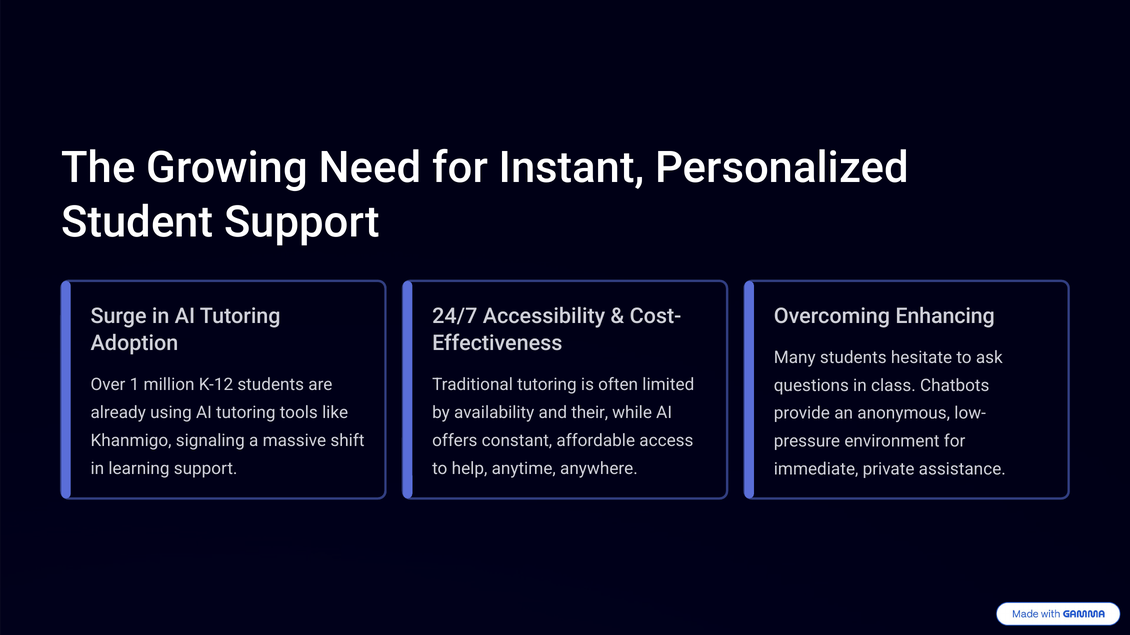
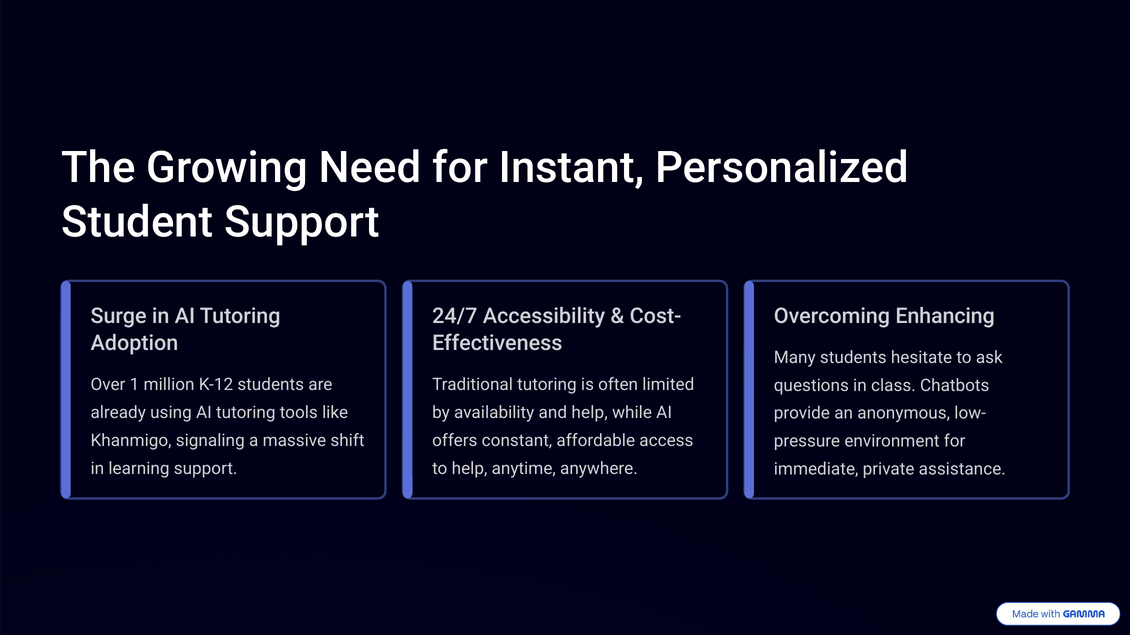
and their: their -> help
